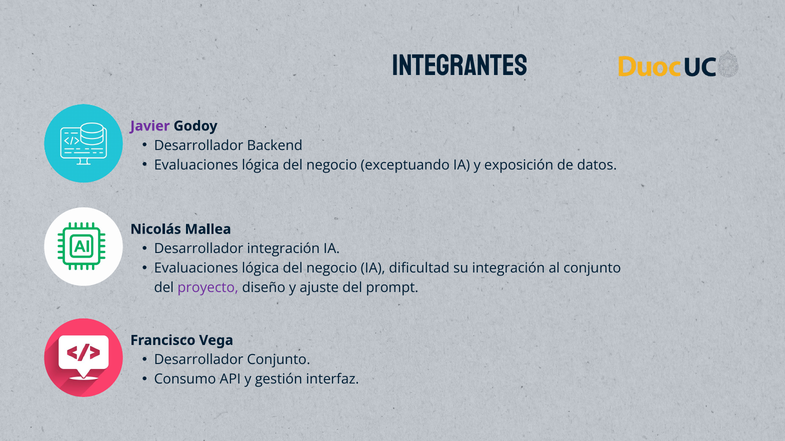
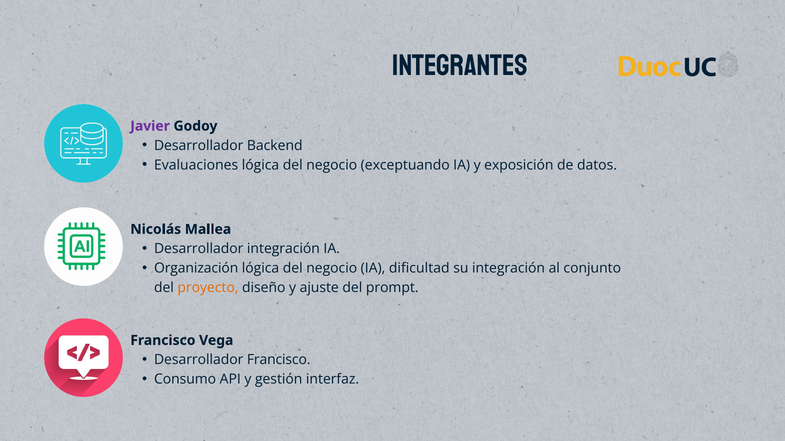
Evaluaciones at (196, 269): Evaluaciones -> Organización
proyecto colour: purple -> orange
Desarrollador Conjunto: Conjunto -> Francisco
